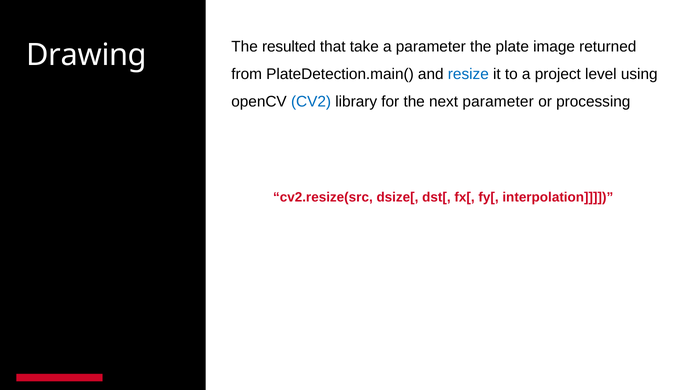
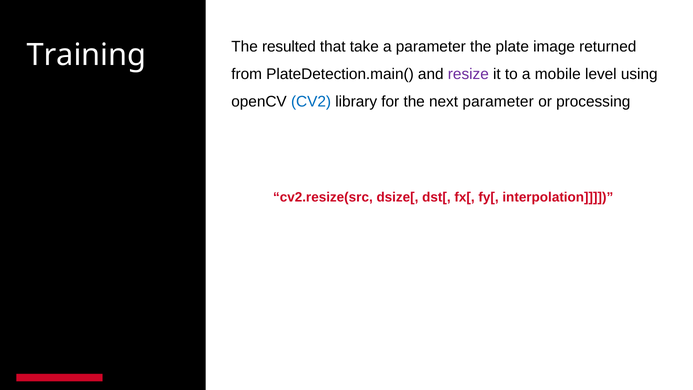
Drawing: Drawing -> Training
resize colour: blue -> purple
project: project -> mobile
